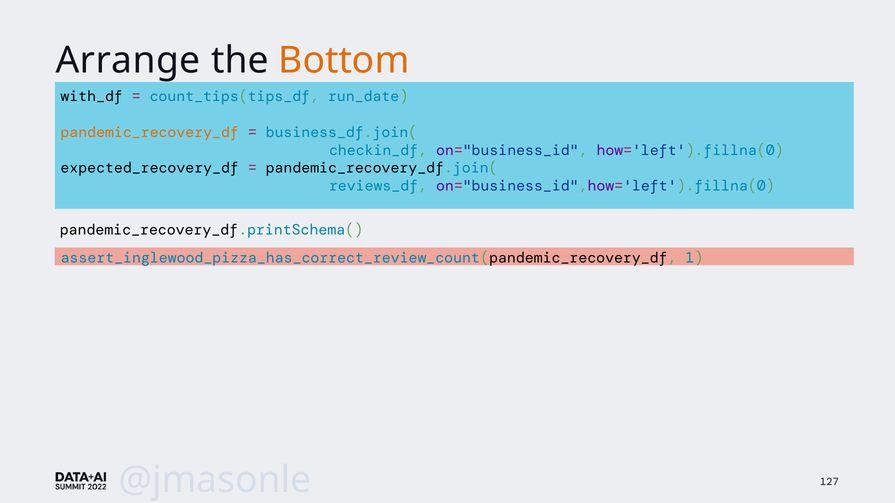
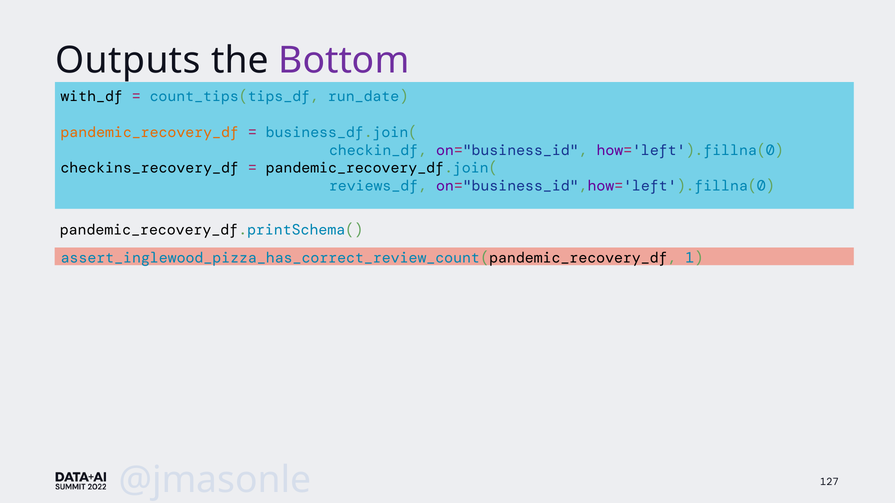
Arrange: Arrange -> Outputs
Bottom colour: orange -> purple
expected_recovery_df: expected_recovery_df -> checkins_recovery_df
